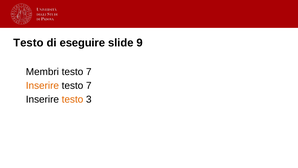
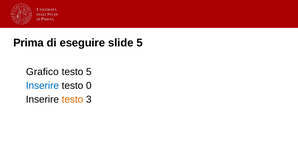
Testo at (28, 43): Testo -> Prima
slide 9: 9 -> 5
Membri: Membri -> Grafico
7 at (89, 72): 7 -> 5
Inserire at (42, 85) colour: orange -> blue
7 at (89, 85): 7 -> 0
